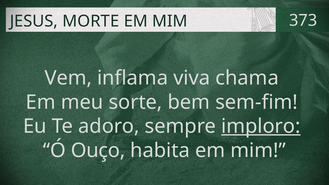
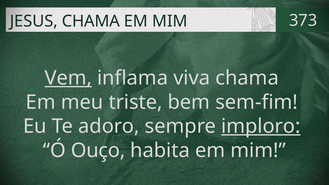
JESUS MORTE: MORTE -> CHAMA
Vem underline: none -> present
sorte: sorte -> triste
